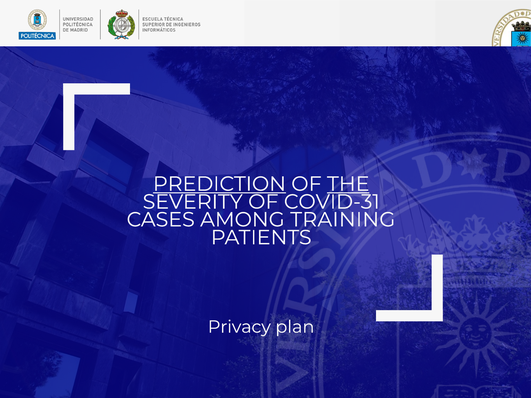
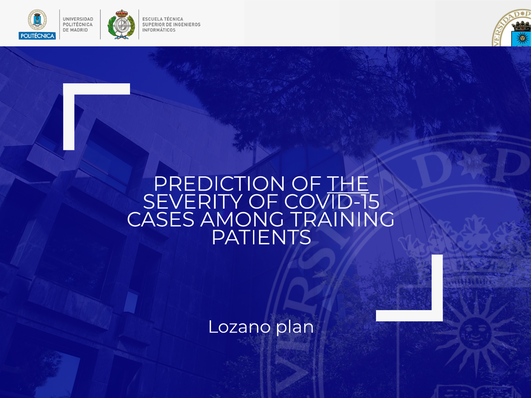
PREDICTION underline: present -> none
COVID-31: COVID-31 -> COVID-15
Privacy: Privacy -> Lozano
